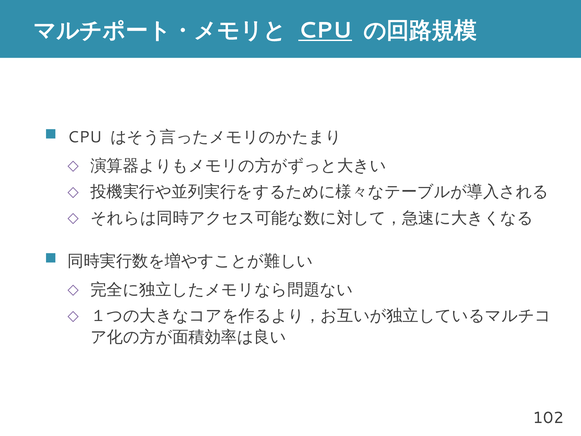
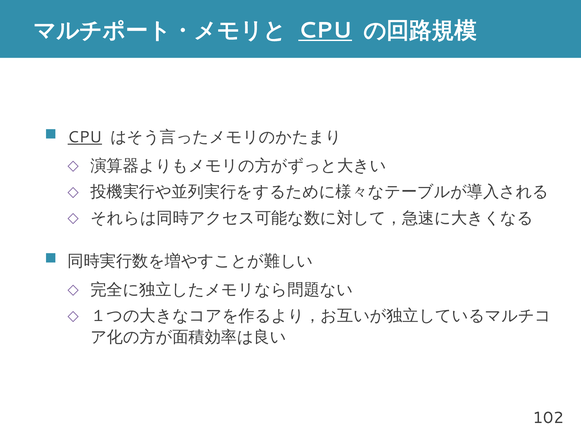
CPU at (85, 137) underline: none -> present
